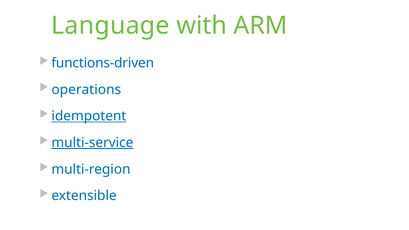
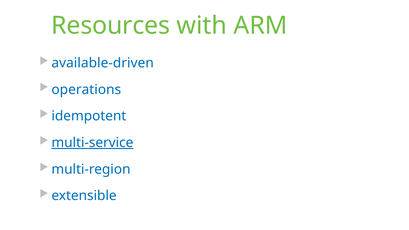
Language: Language -> Resources
functions-driven: functions-driven -> available-driven
idempotent underline: present -> none
